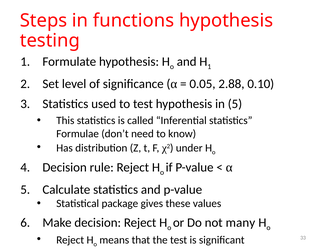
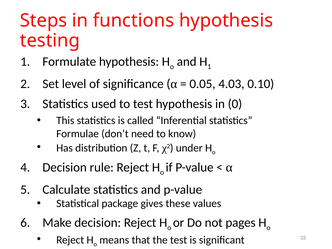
2.88: 2.88 -> 4.03
in 5: 5 -> 0
many: many -> pages
